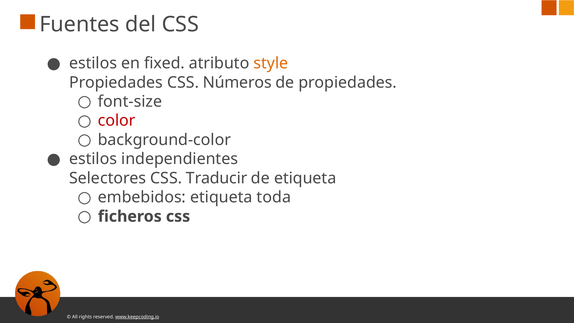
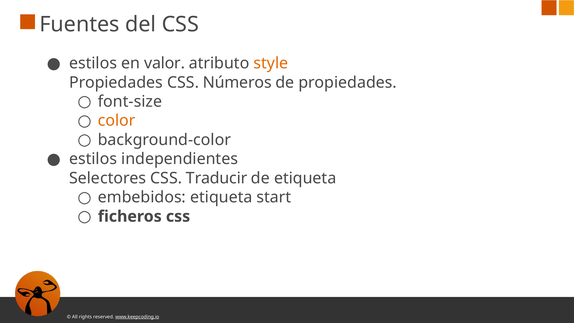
fixed: fixed -> valor
color colour: red -> orange
toda: toda -> start
